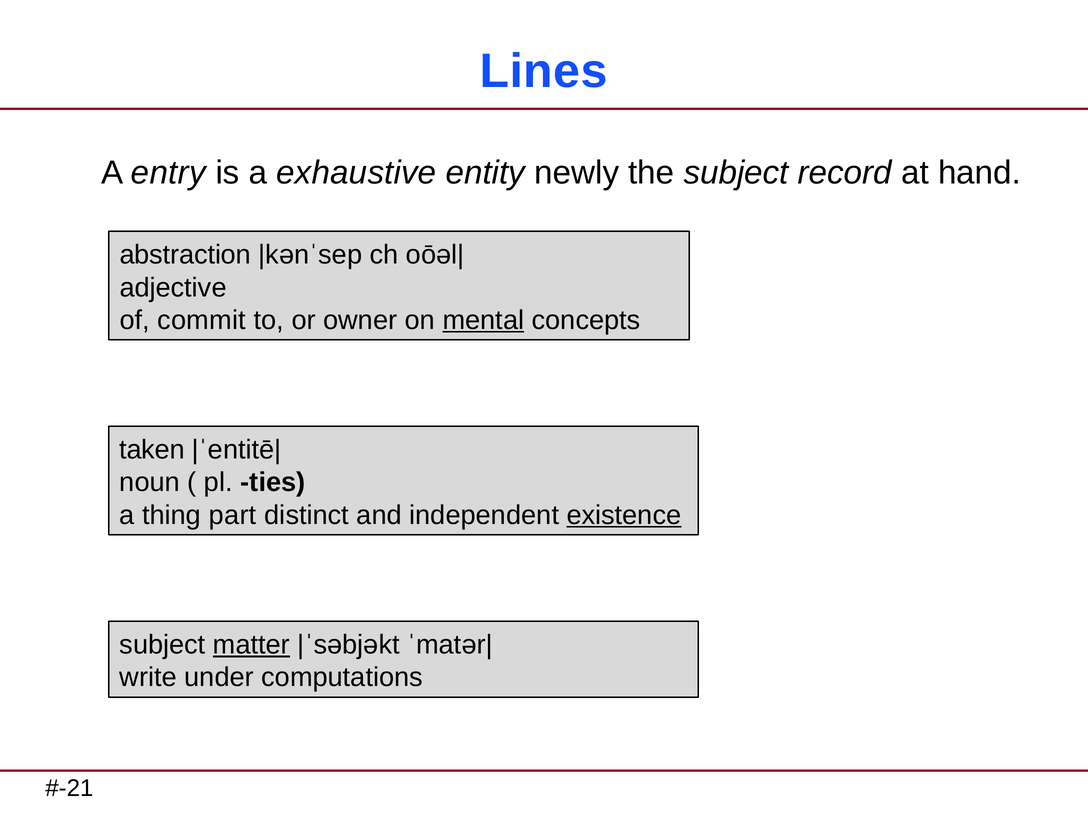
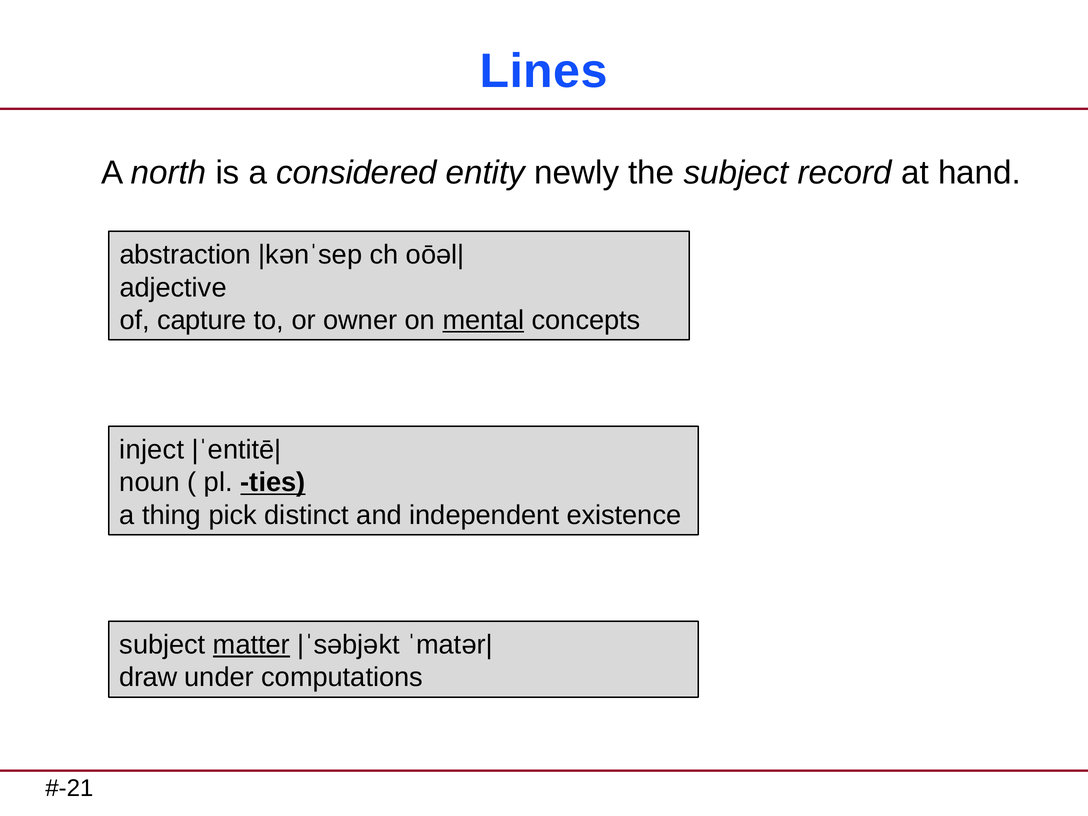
entry: entry -> north
exhaustive: exhaustive -> considered
commit: commit -> capture
taken: taken -> inject
ties underline: none -> present
part: part -> pick
existence underline: present -> none
write: write -> draw
